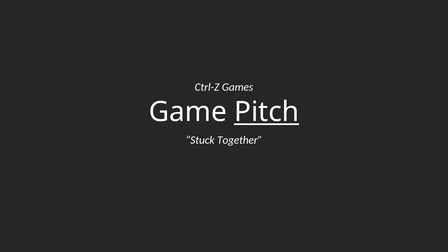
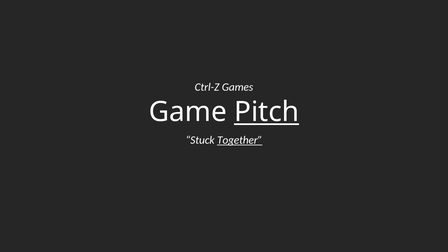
Together underline: none -> present
